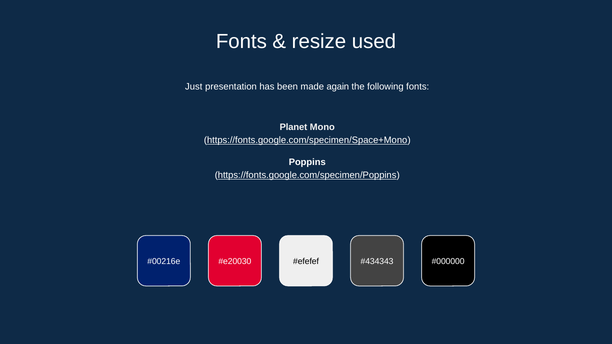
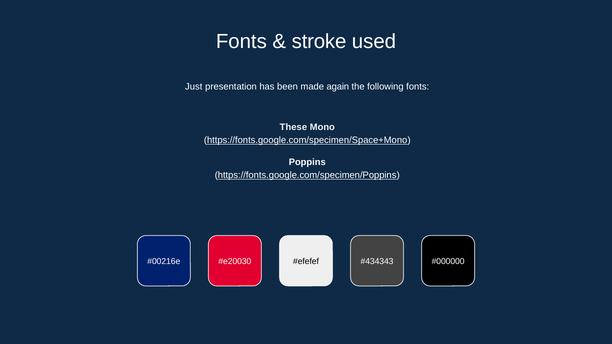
resize: resize -> stroke
Planet: Planet -> These
